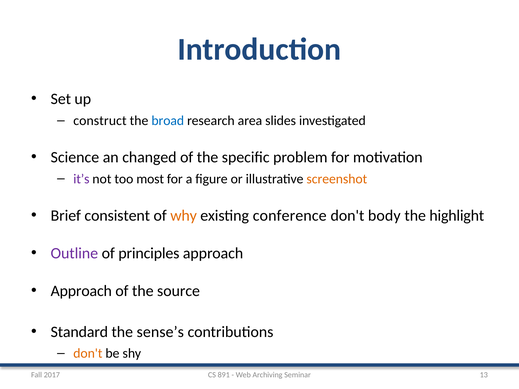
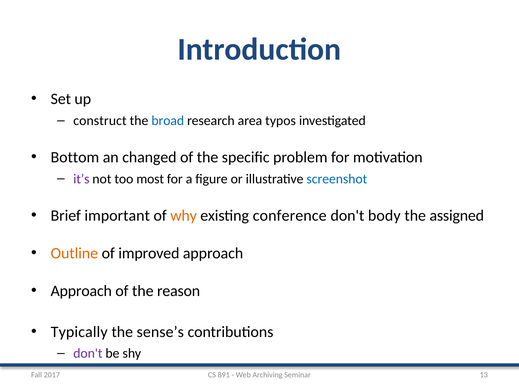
slides: slides -> typos
Science: Science -> Bottom
screenshot colour: orange -> blue
consistent: consistent -> important
highlight: highlight -> assigned
Outline colour: purple -> orange
principles: principles -> improved
source: source -> reason
Standard: Standard -> Typically
don't at (88, 354) colour: orange -> purple
